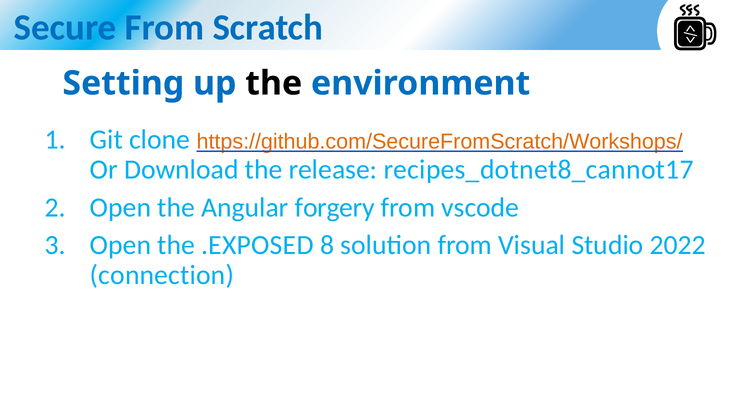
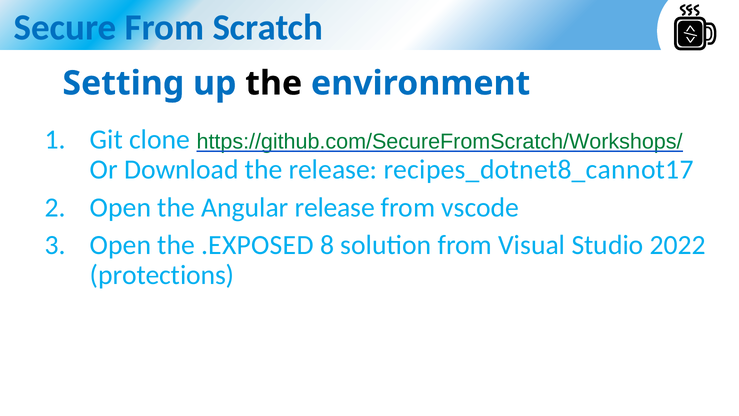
https://github.com/SecureFromScratch/Workshops/ colour: orange -> green
Angular forgery: forgery -> release
connection: connection -> protections
